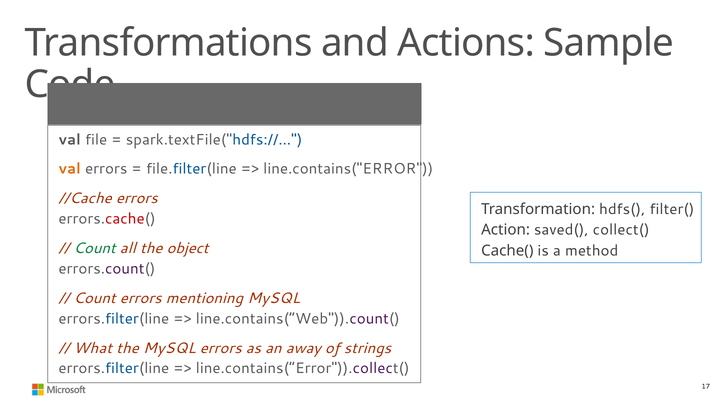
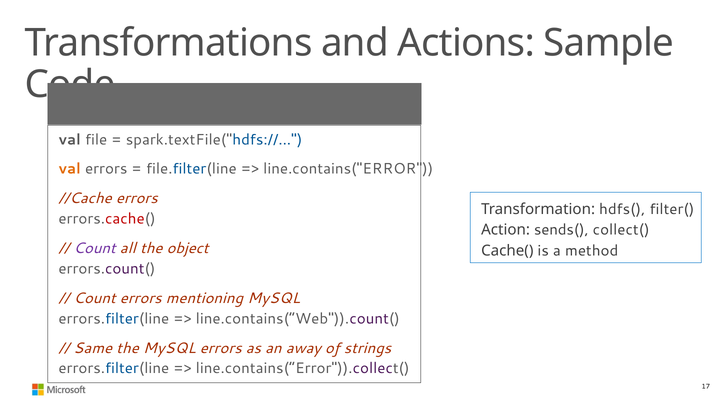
saved(: saved( -> sends(
Count at (95, 249) colour: green -> purple
What: What -> Same
